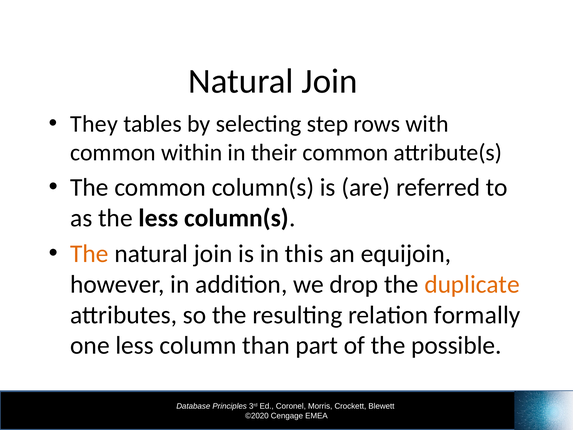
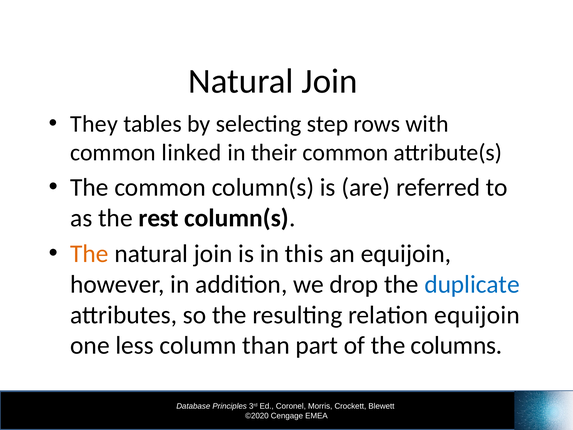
within: within -> linked
the less: less -> rest
duplicate colour: orange -> blue
relation formally: formally -> equijoin
possible: possible -> columns
